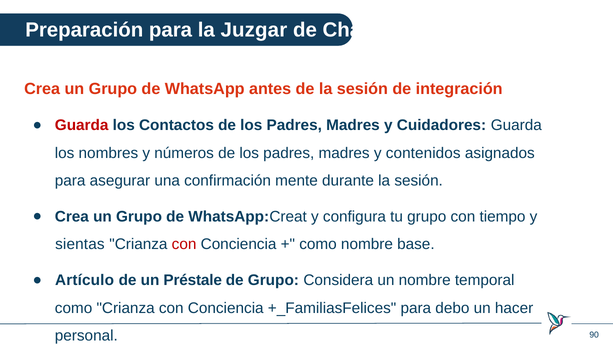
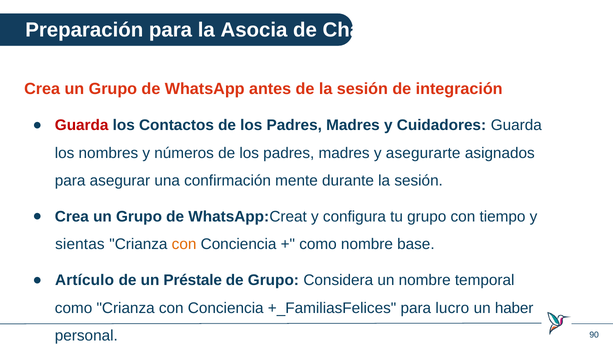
Juzgar: Juzgar -> Asocia
contenidos: contenidos -> asegurarte
con at (184, 244) colour: red -> orange
debo: debo -> lucro
hacer: hacer -> haber
